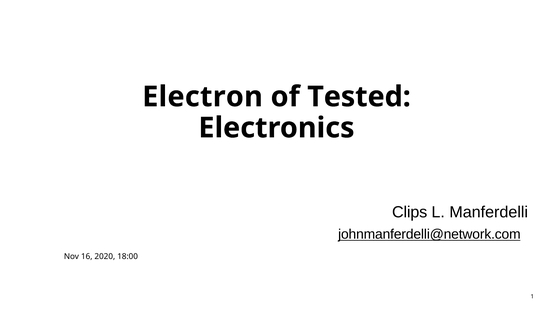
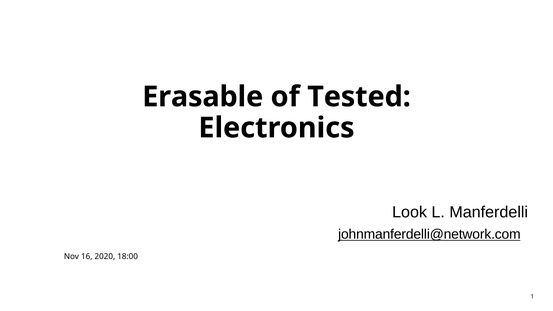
Electron: Electron -> Erasable
Clips: Clips -> Look
